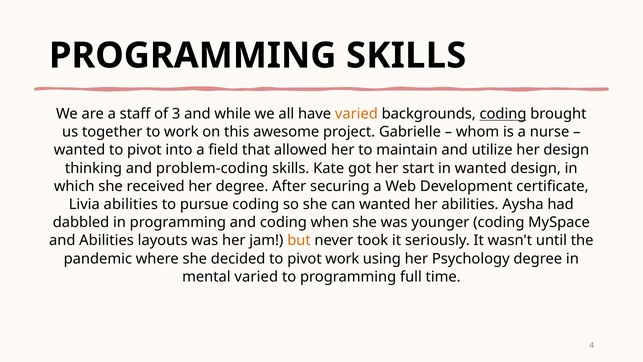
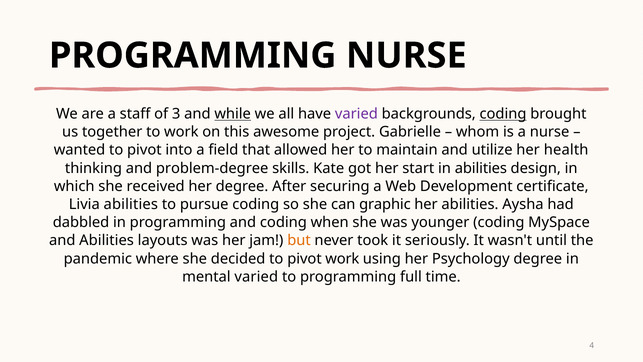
PROGRAMMING SKILLS: SKILLS -> NURSE
while underline: none -> present
varied at (356, 114) colour: orange -> purple
her design: design -> health
problem-coding: problem-coding -> problem-degree
in wanted: wanted -> abilities
can wanted: wanted -> graphic
